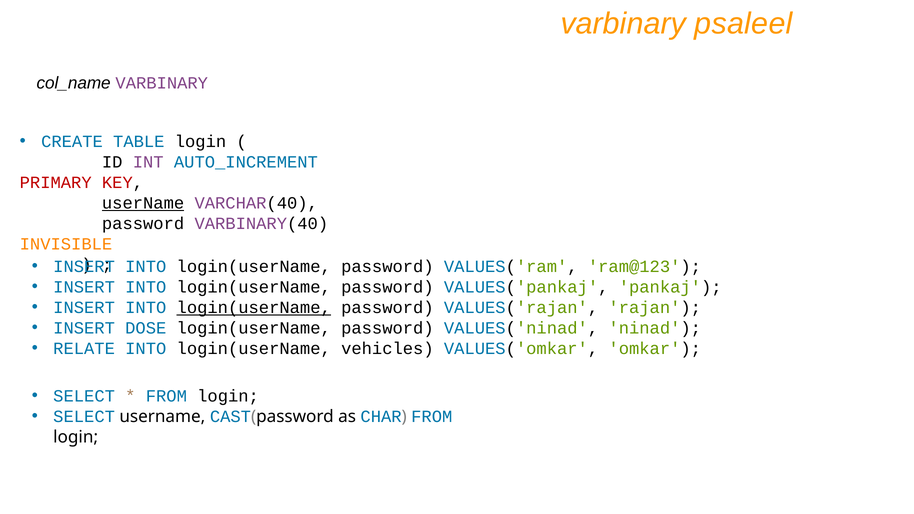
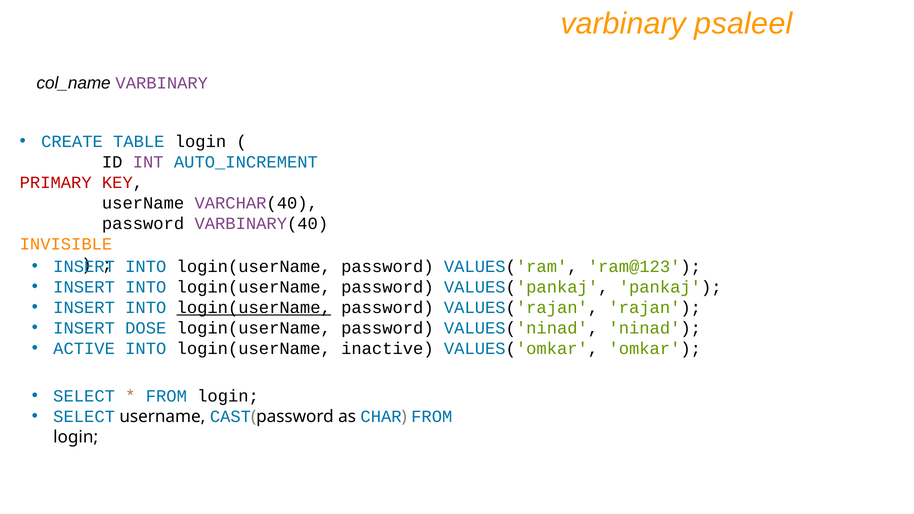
userName at (143, 203) underline: present -> none
RELATE: RELATE -> ACTIVE
vehicles: vehicles -> inactive
